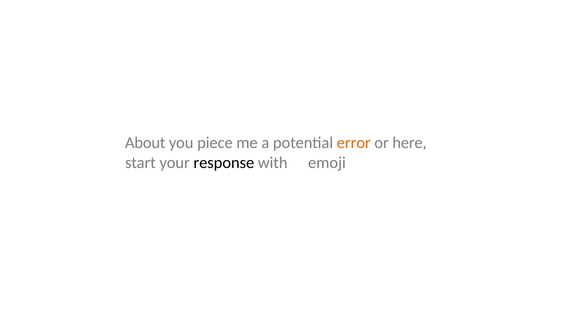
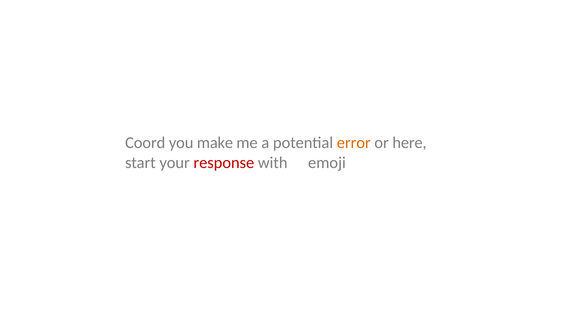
About: About -> Coord
piece: piece -> make
response colour: black -> red
